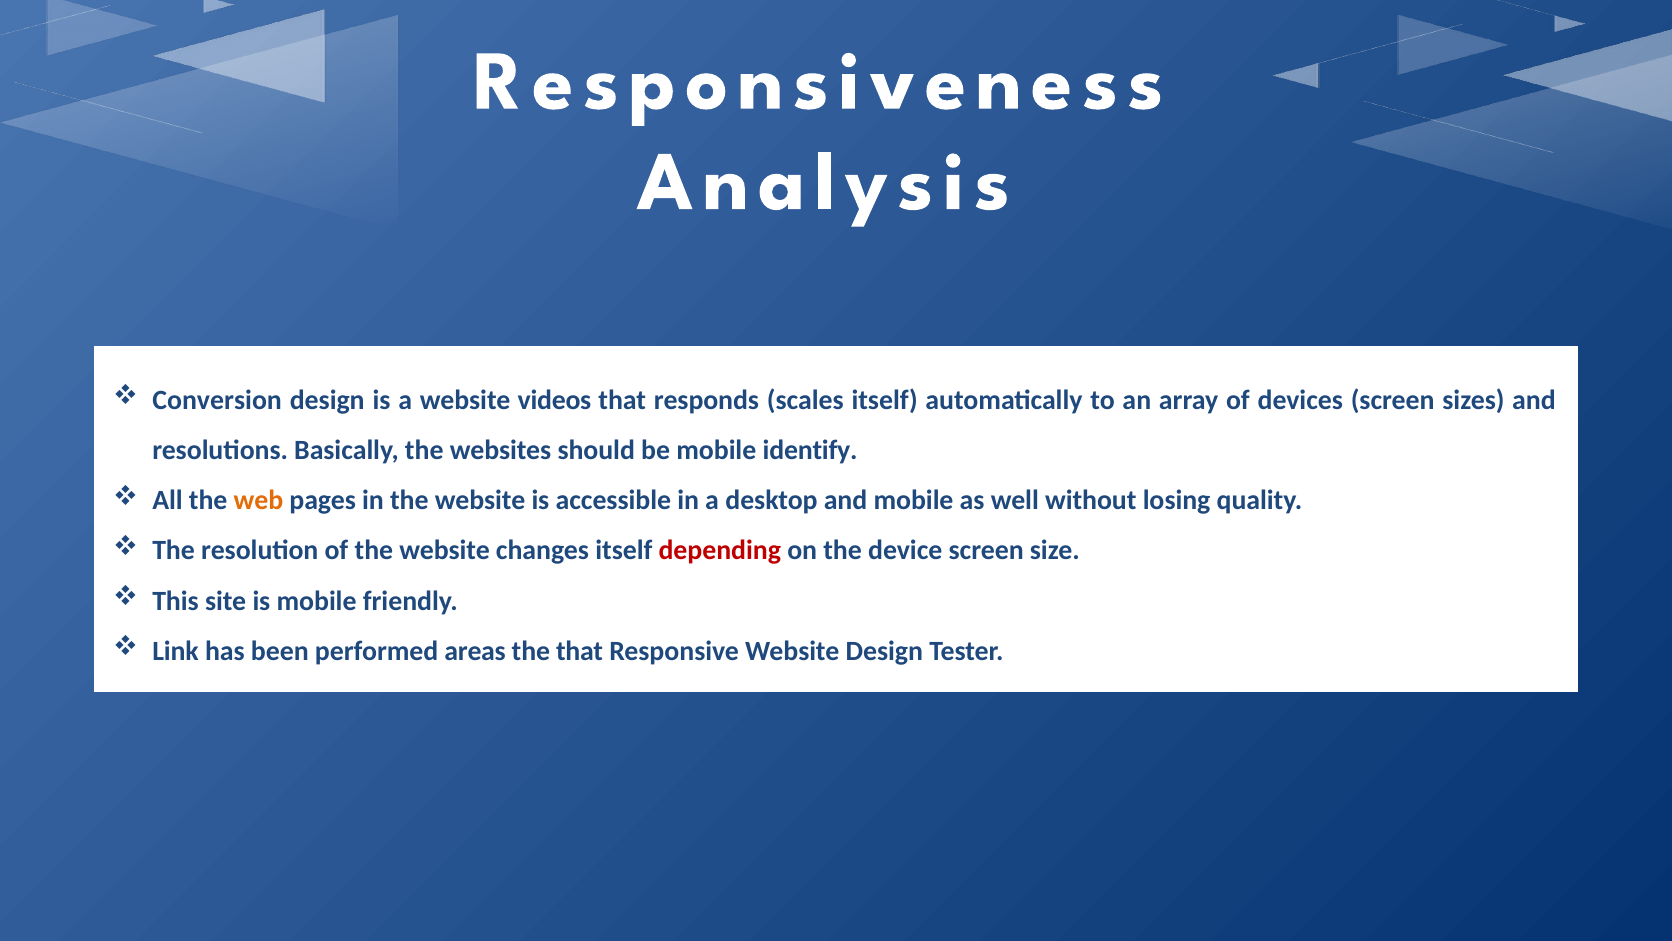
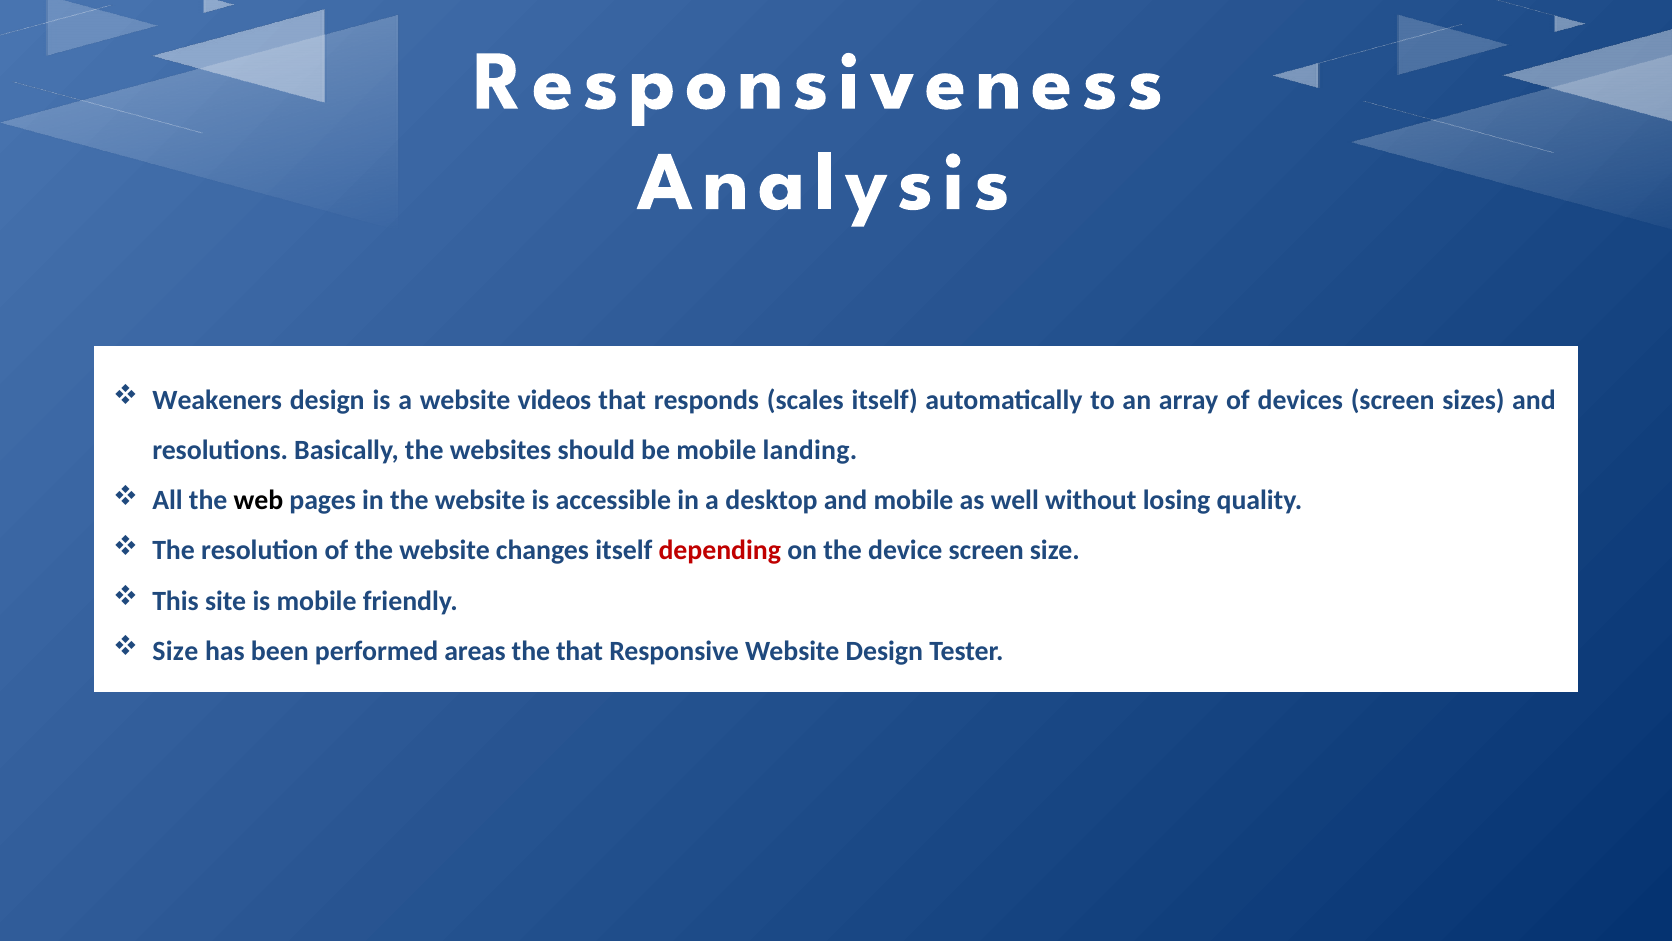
Conversion: Conversion -> Weakeners
identify: identify -> landing
web colour: orange -> black
Link at (176, 651): Link -> Size
